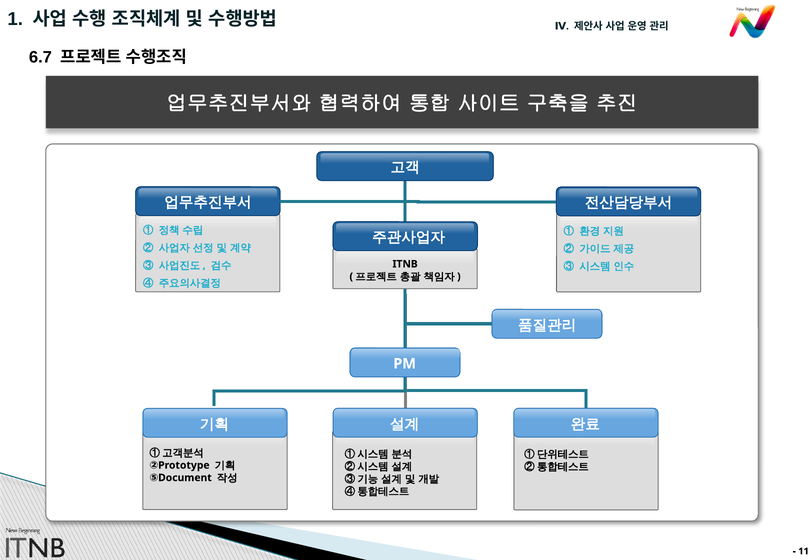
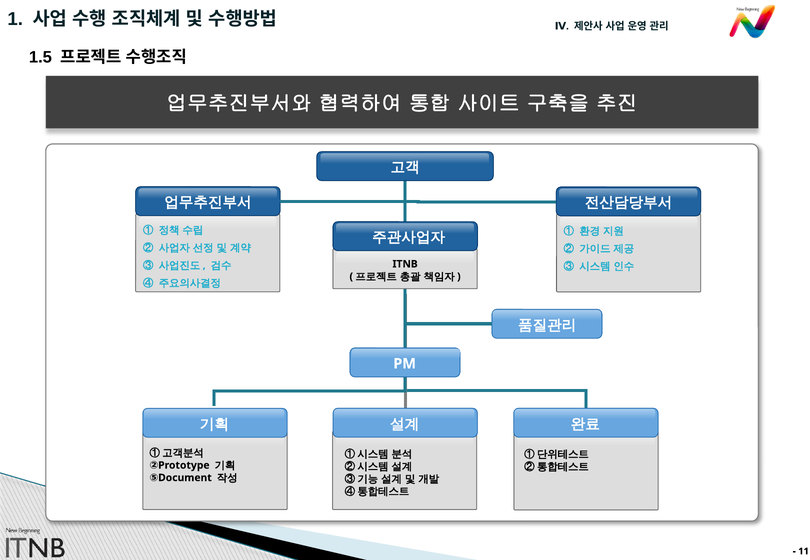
6.7: 6.7 -> 1.5
